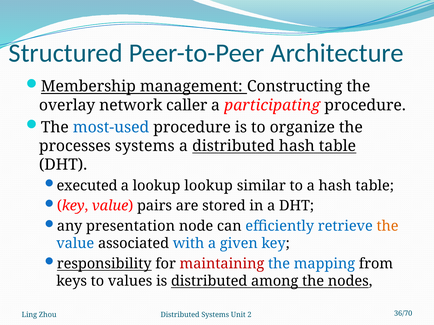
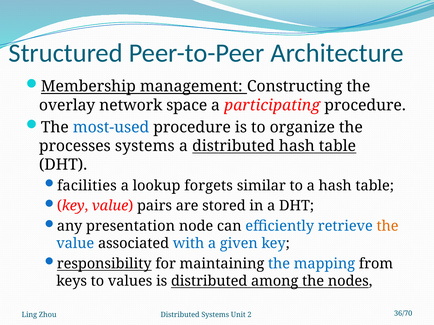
caller: caller -> space
executed: executed -> facilities
lookup lookup: lookup -> forgets
maintaining colour: red -> black
